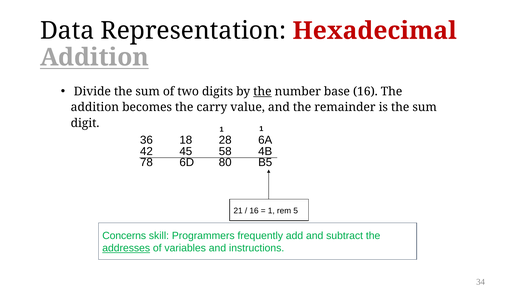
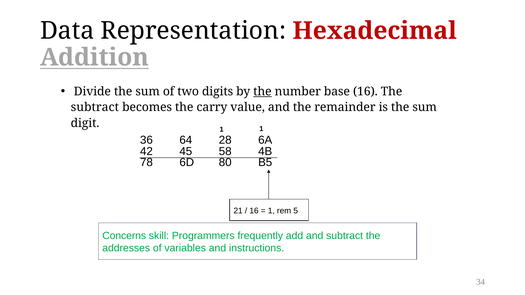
addition at (95, 107): addition -> subtract
18: 18 -> 64
addresses underline: present -> none
